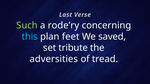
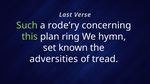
this colour: light blue -> light green
feet: feet -> ring
saved: saved -> hymn
tribute: tribute -> known
